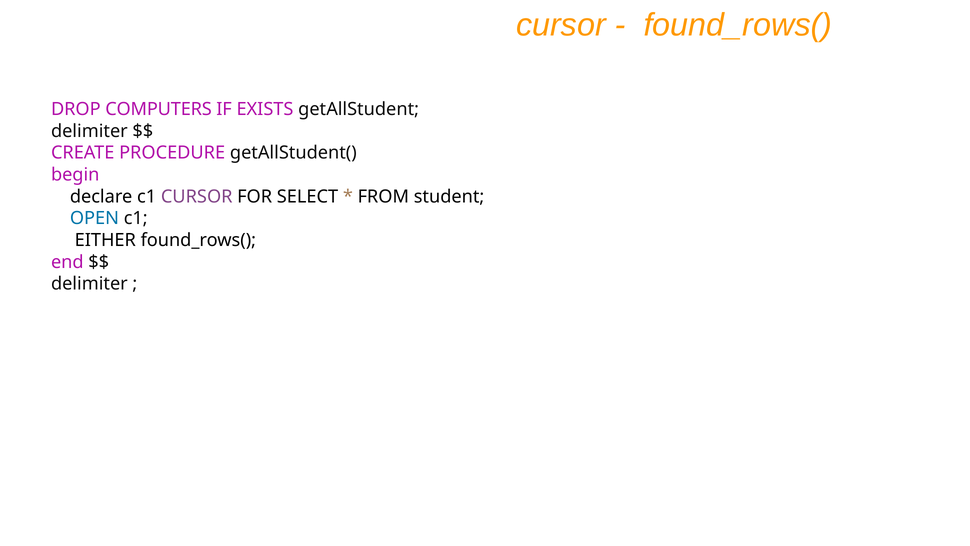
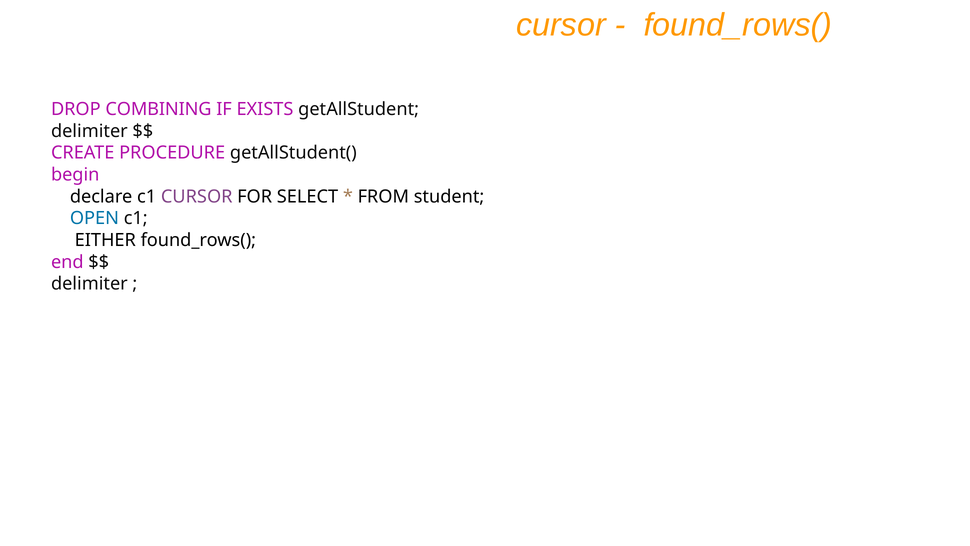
COMPUTERS: COMPUTERS -> COMBINING
